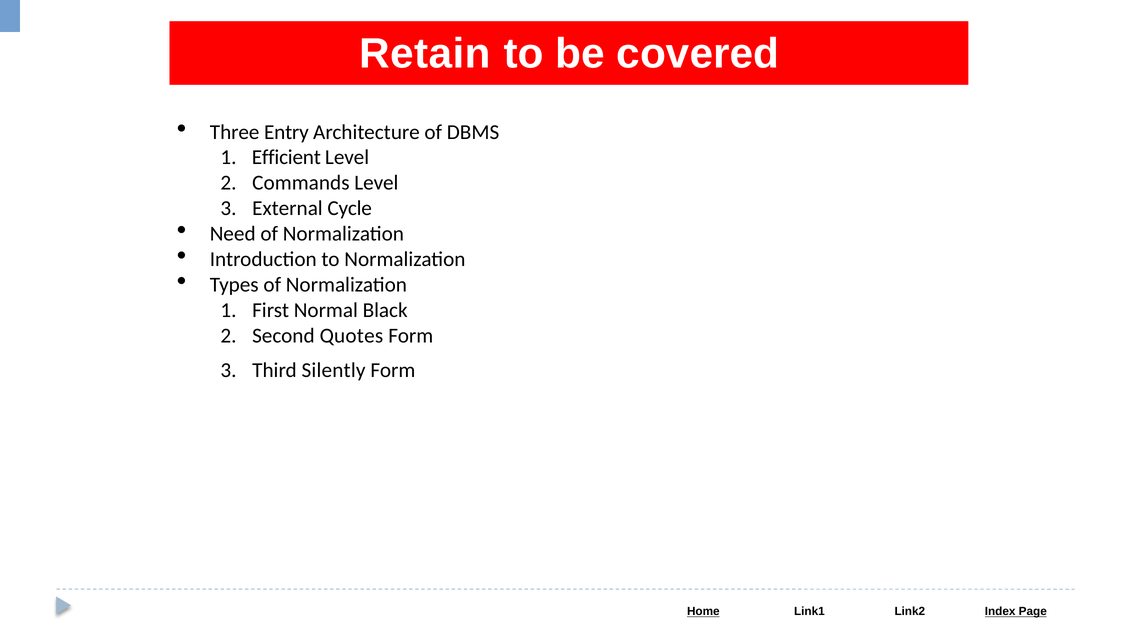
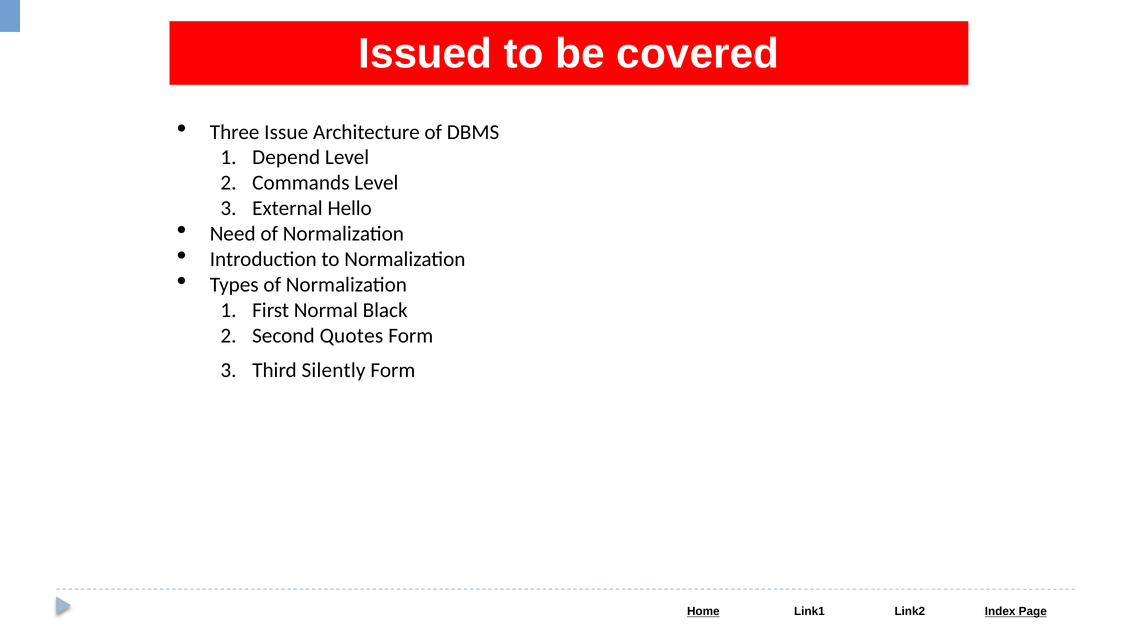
Retain: Retain -> Issued
Entry: Entry -> Issue
Efficient: Efficient -> Depend
Cycle: Cycle -> Hello
